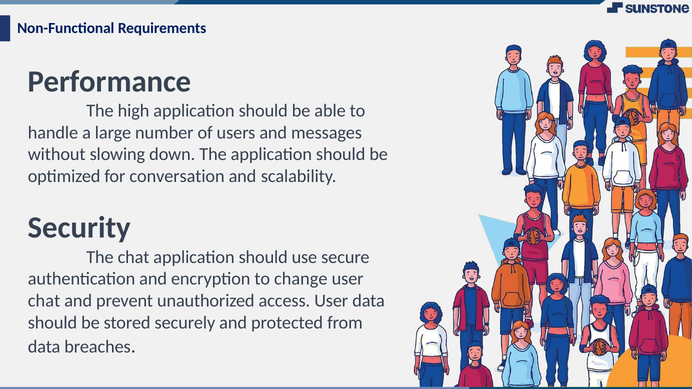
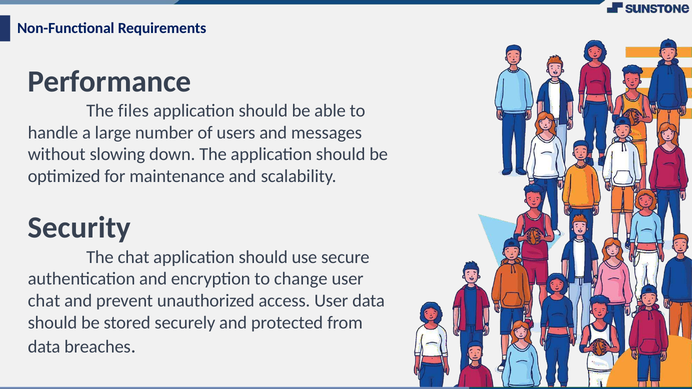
high: high -> files
conversation: conversation -> maintenance
